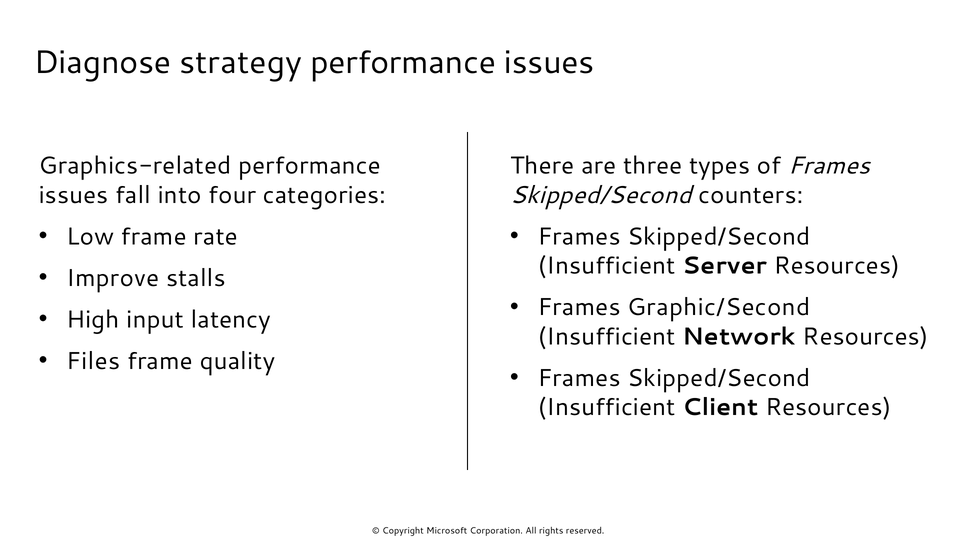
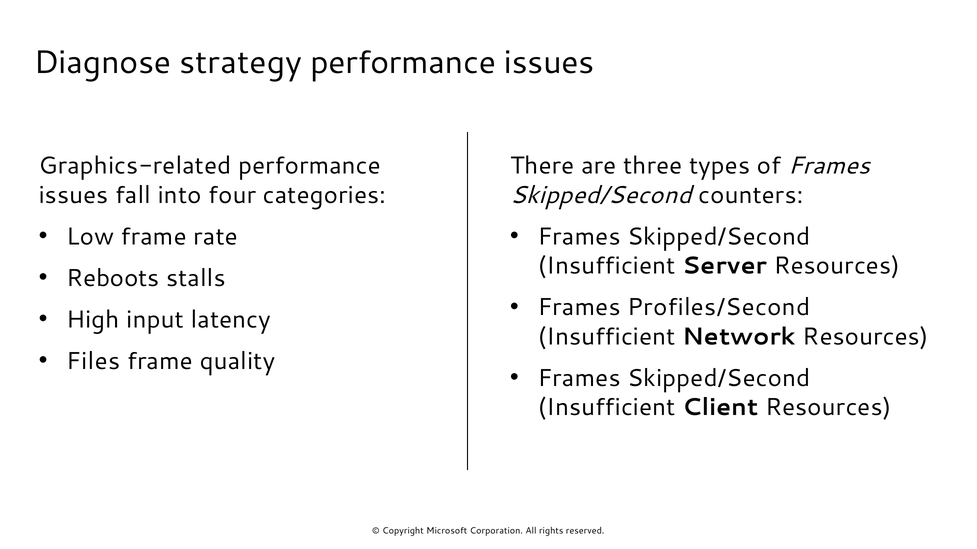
Improve: Improve -> Reboots
Graphic/Second: Graphic/Second -> Profiles/Second
